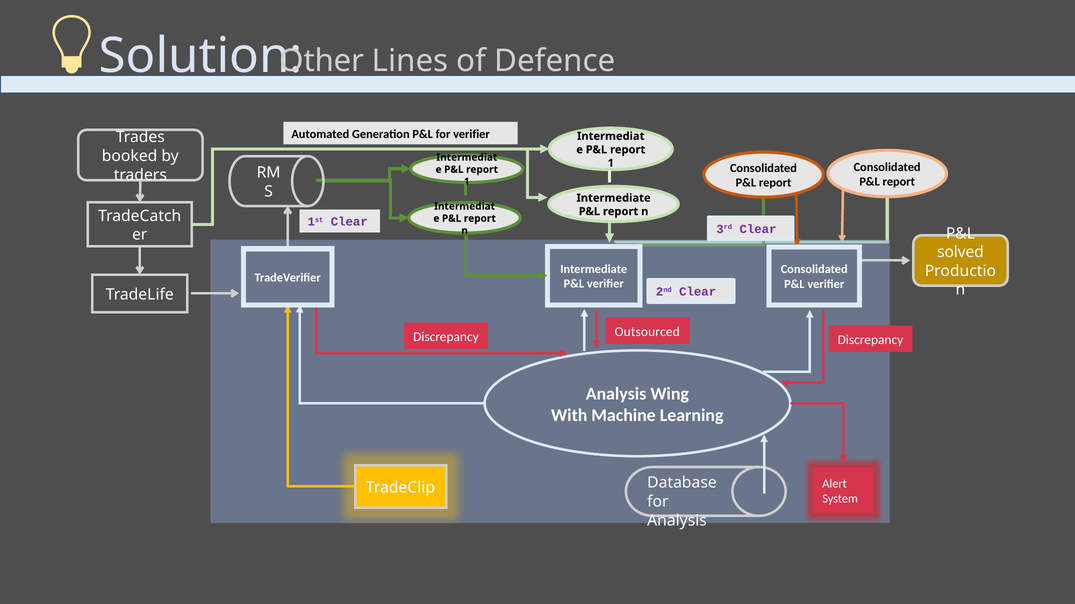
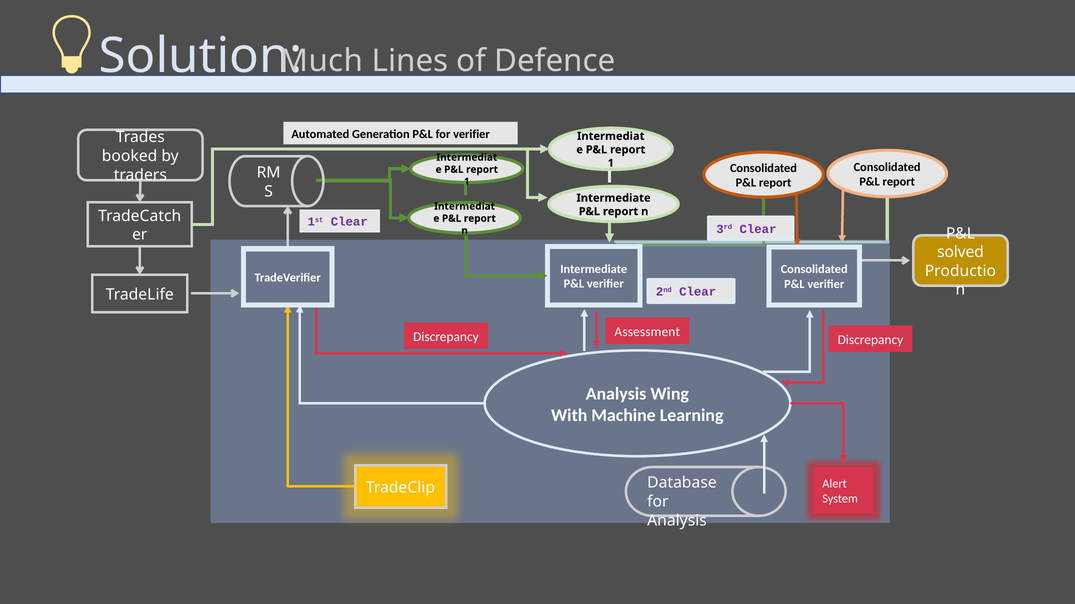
Other: Other -> Much
Outsourced: Outsourced -> Assessment
